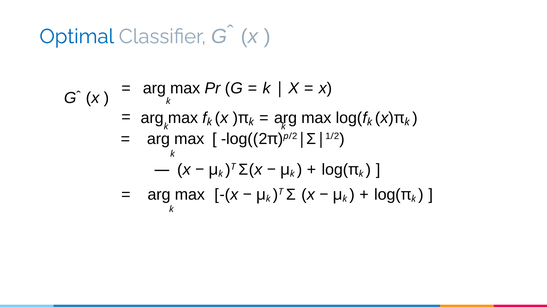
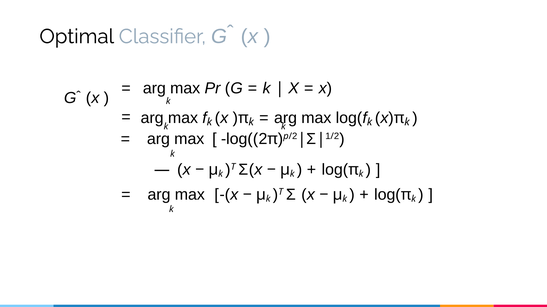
Optimal colour: blue -> black
